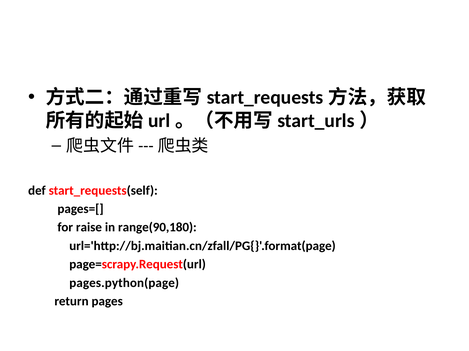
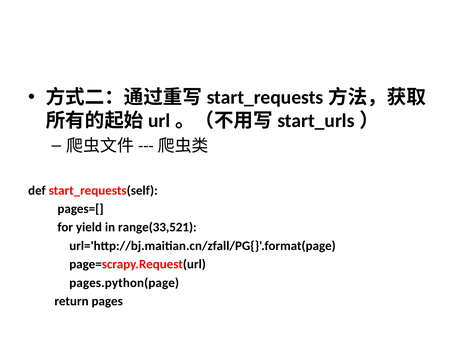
raise: raise -> yield
range(90,180: range(90,180 -> range(33,521
